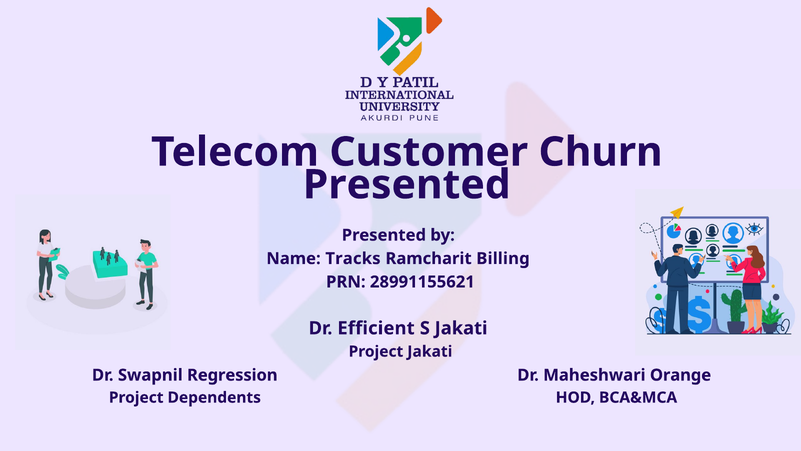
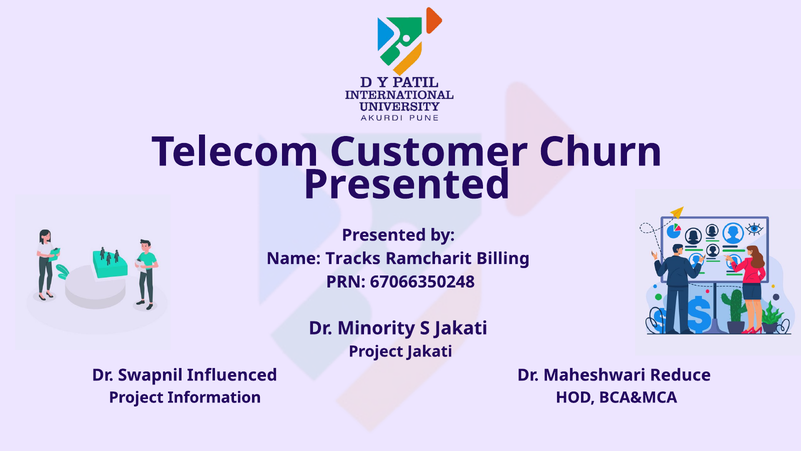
28991155621: 28991155621 -> 67066350248
Efficient: Efficient -> Minority
Regression: Regression -> Influenced
Orange: Orange -> Reduce
Dependents: Dependents -> Information
